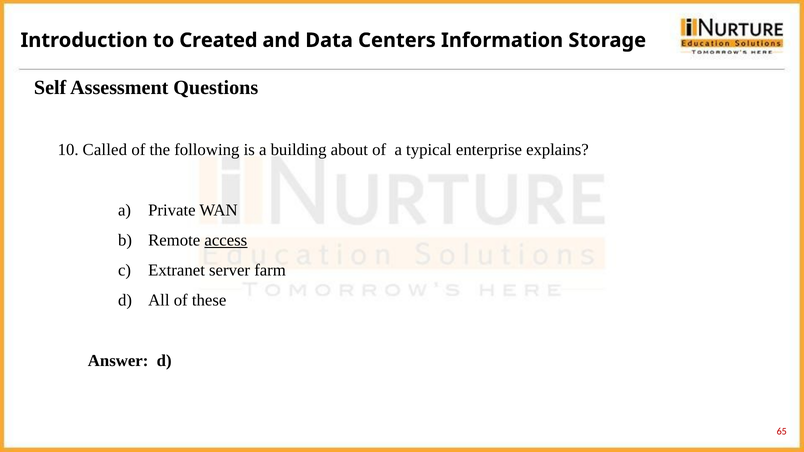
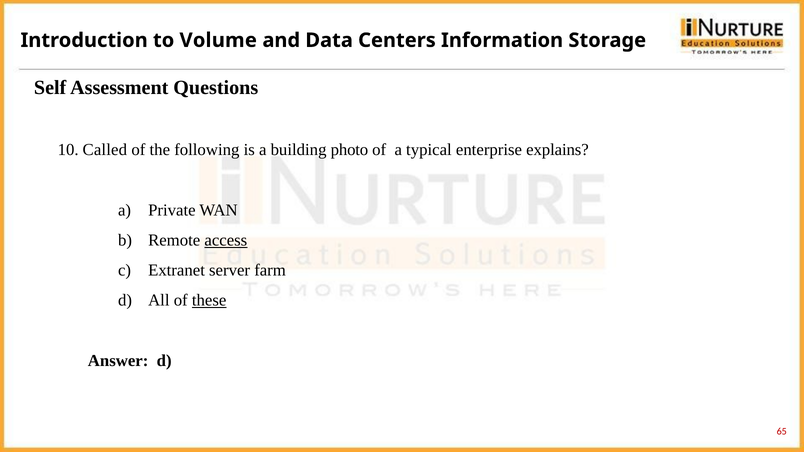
Created: Created -> Volume
about: about -> photo
these underline: none -> present
